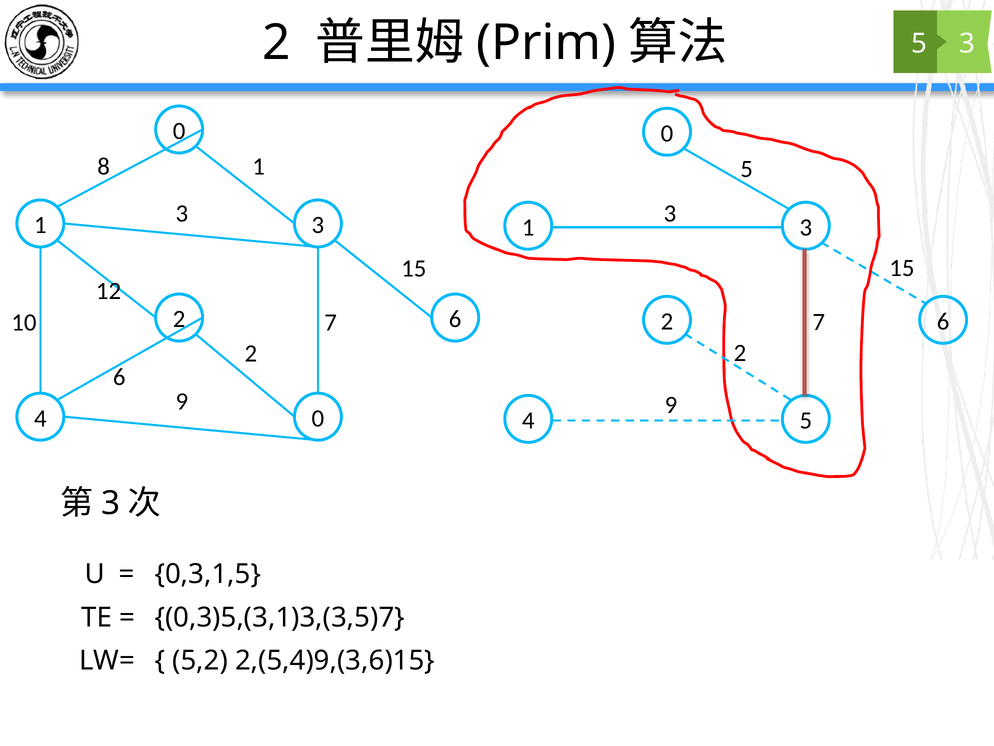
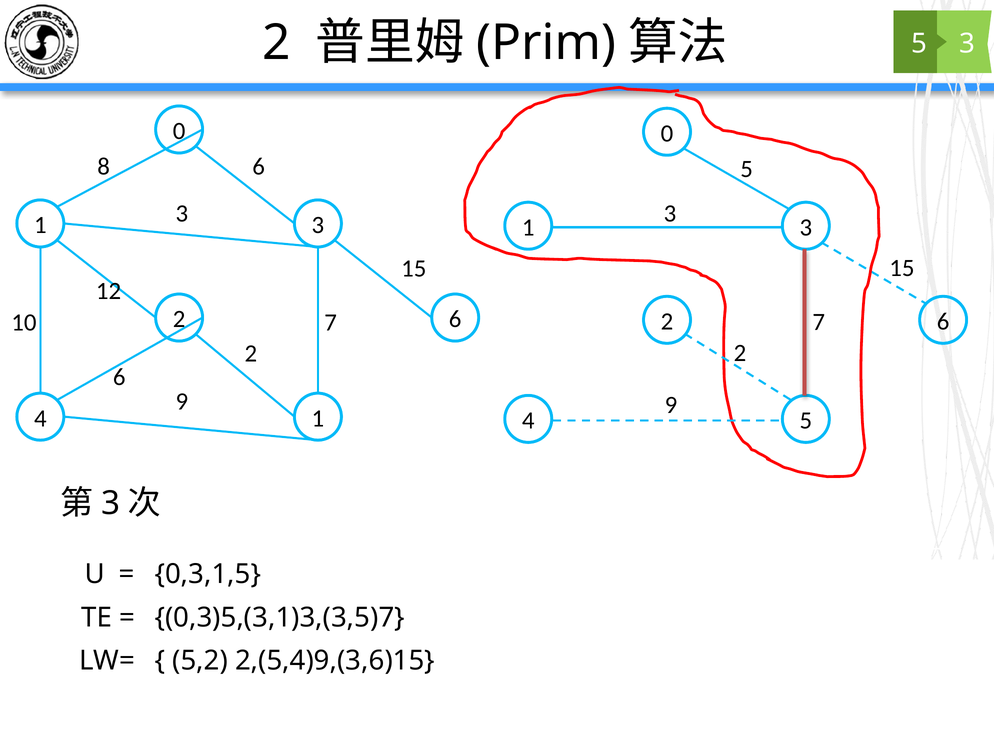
8 1: 1 -> 6
4 0: 0 -> 1
